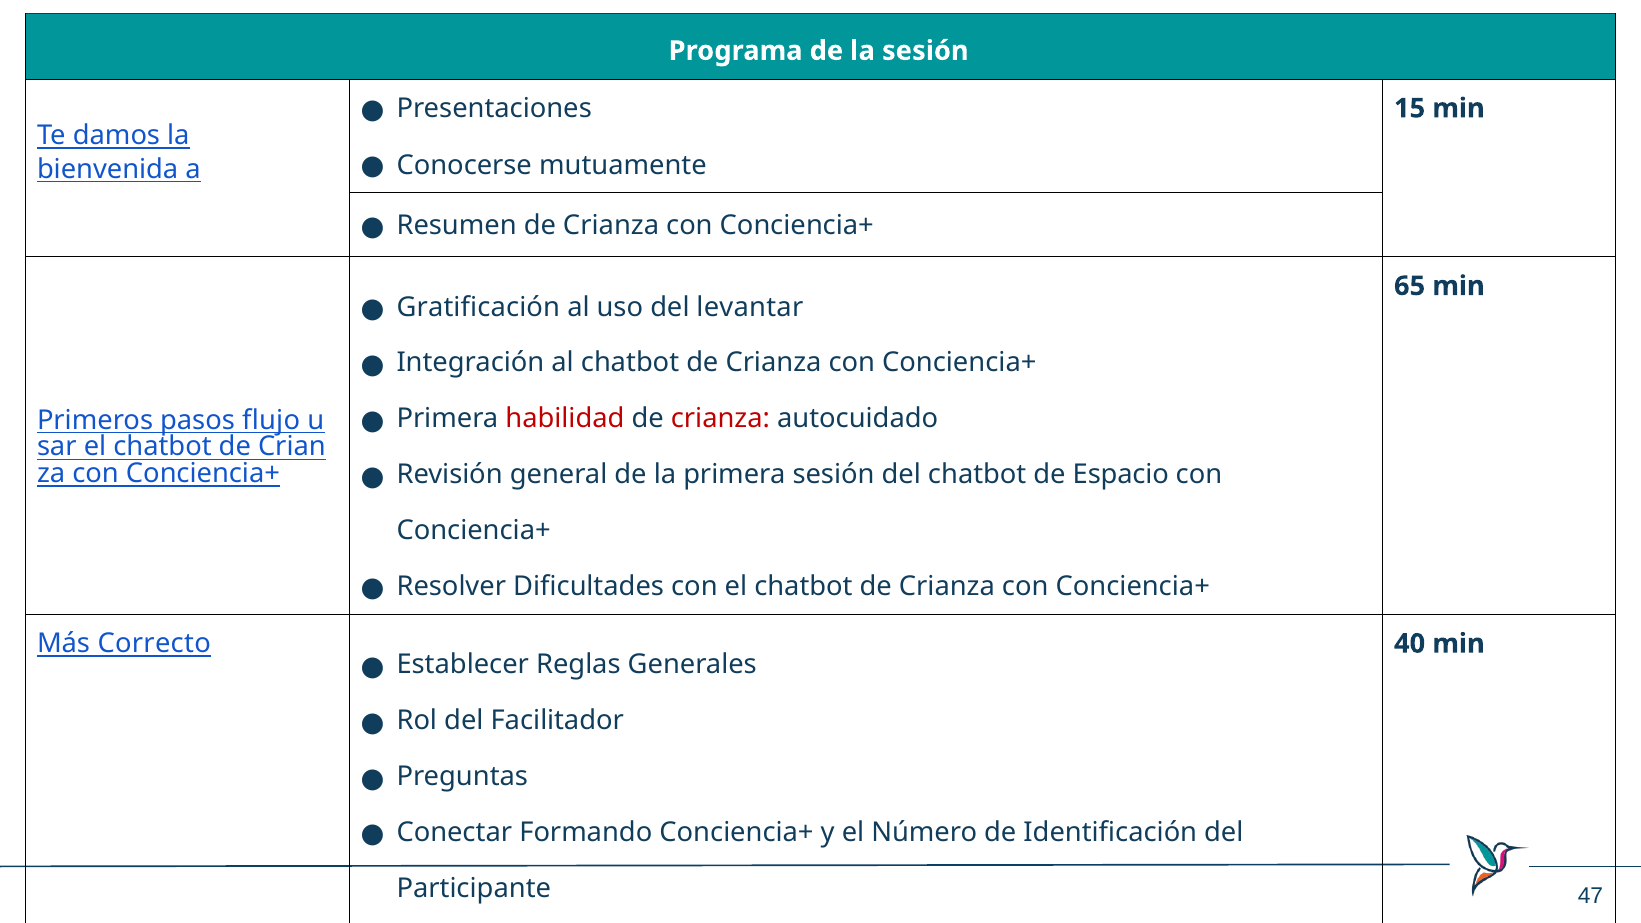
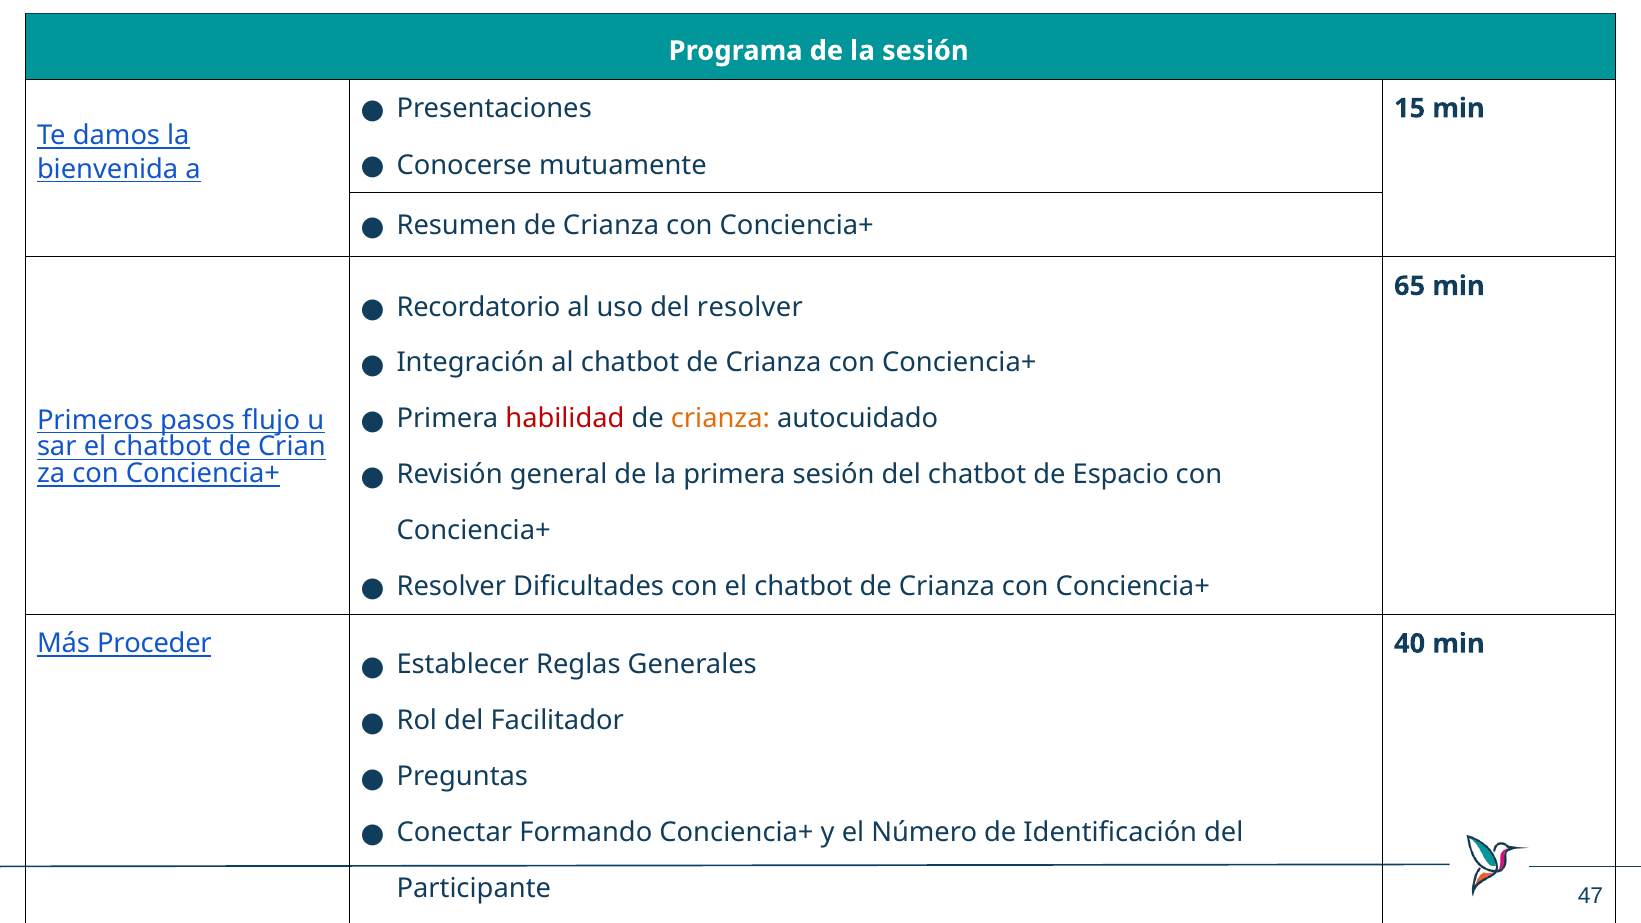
Gratificación: Gratificación -> Recordatorio
del levantar: levantar -> resolver
crianza at (720, 419) colour: red -> orange
Correcto: Correcto -> Proceder
